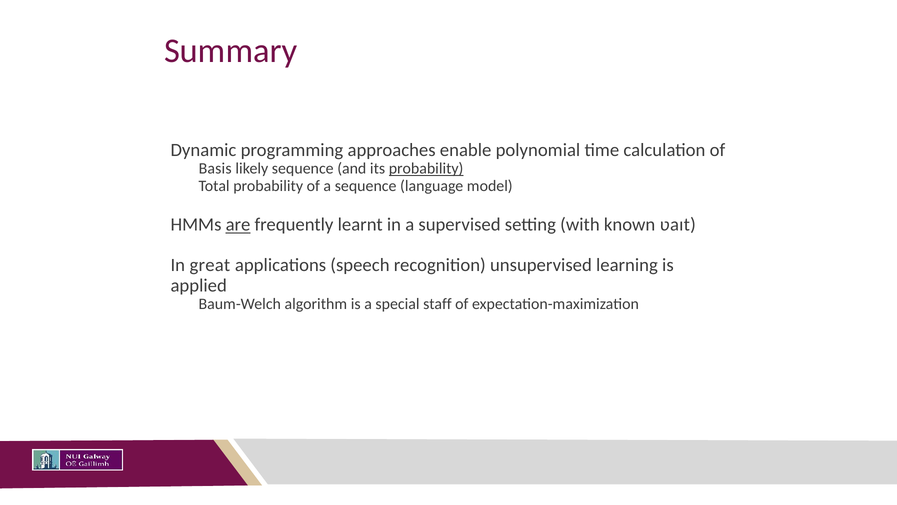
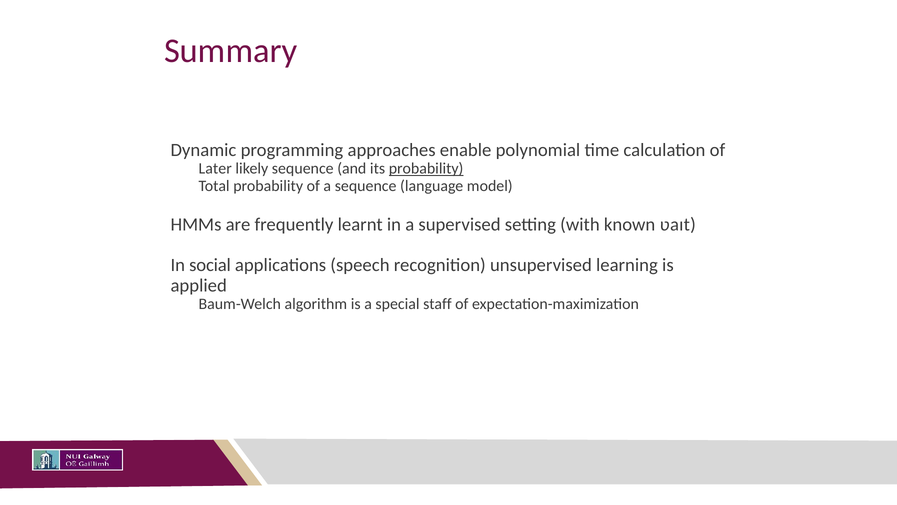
Basis: Basis -> Later
are underline: present -> none
great: great -> social
